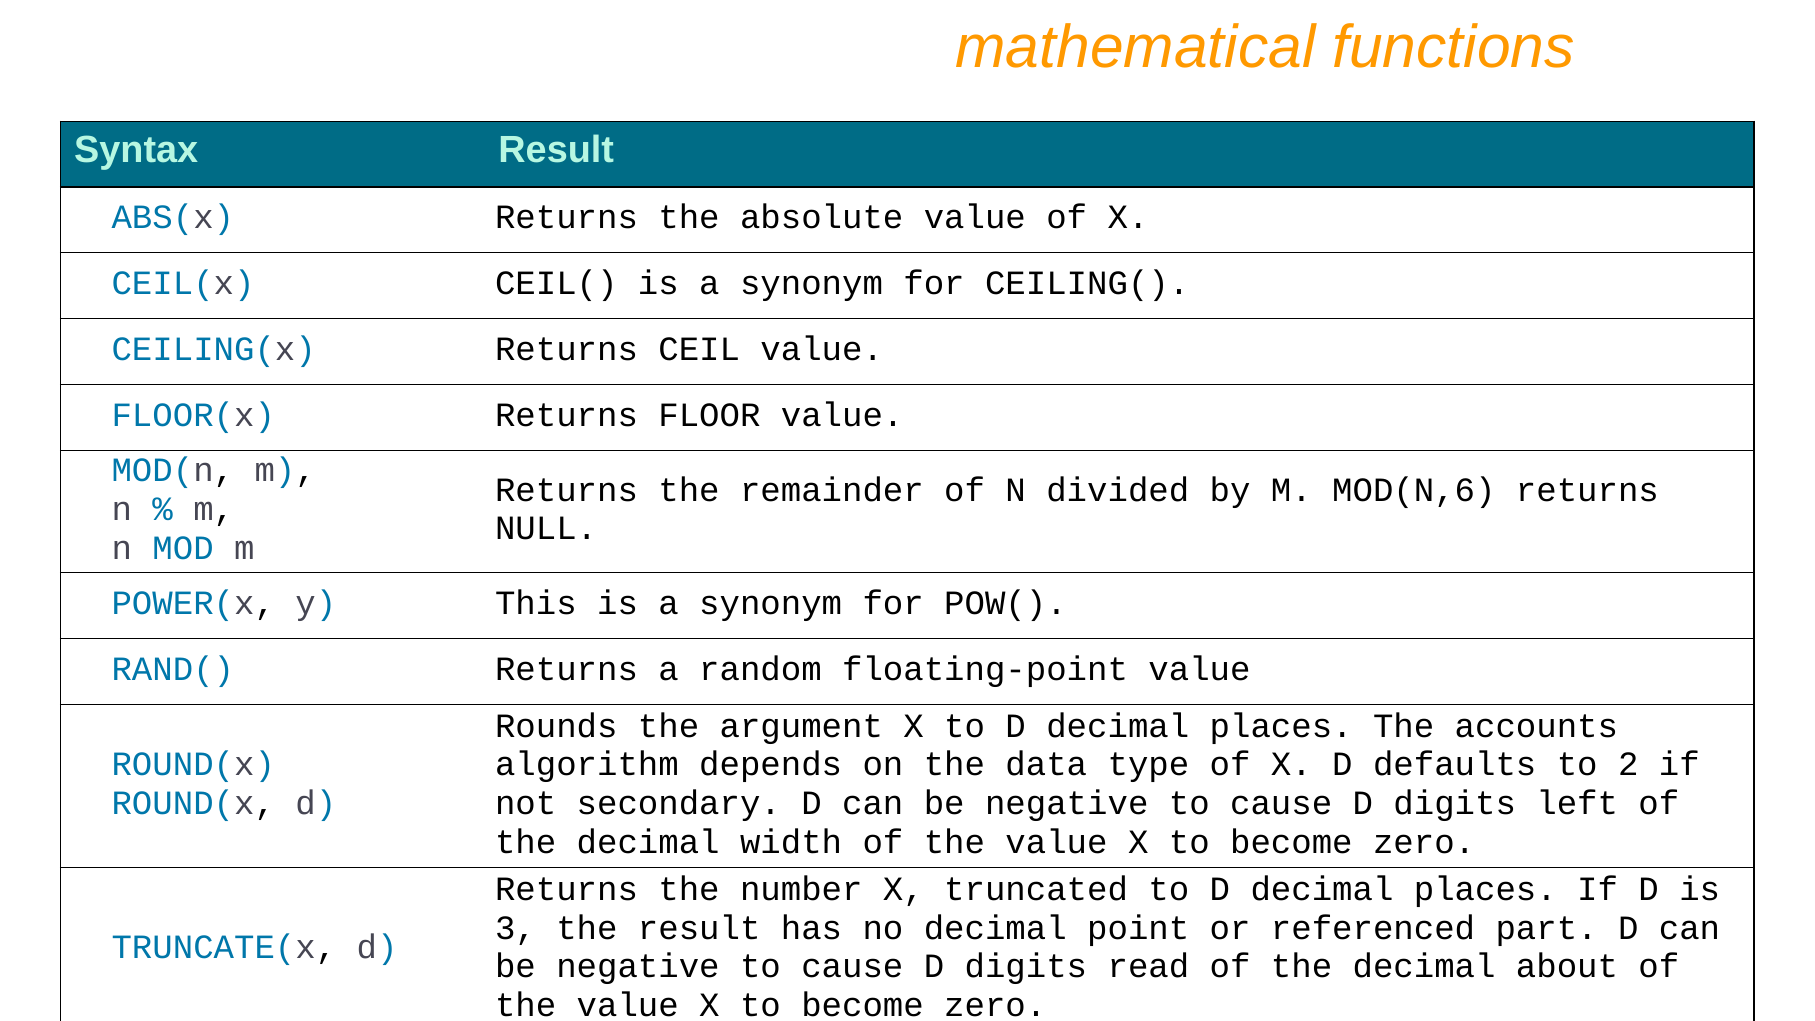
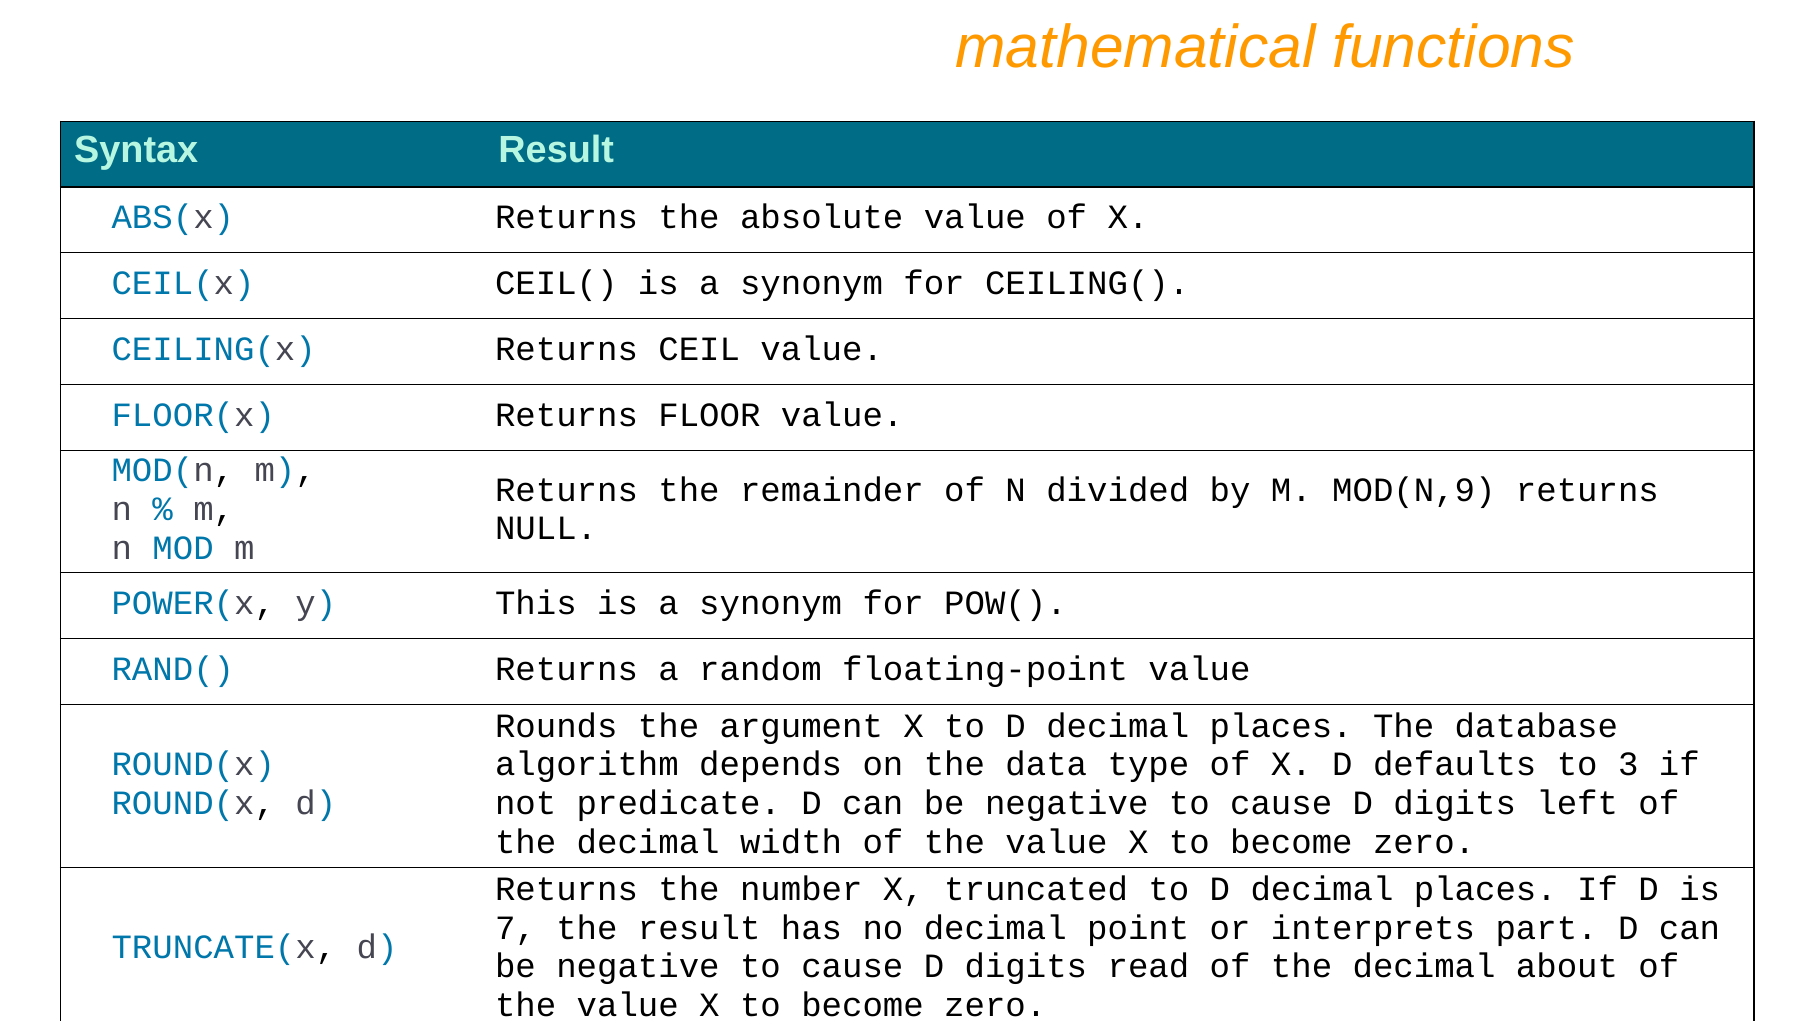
MOD(N,6: MOD(N,6 -> MOD(N,9
accounts: accounts -> database
2: 2 -> 3
secondary: secondary -> predicate
3: 3 -> 7
referenced: referenced -> interprets
